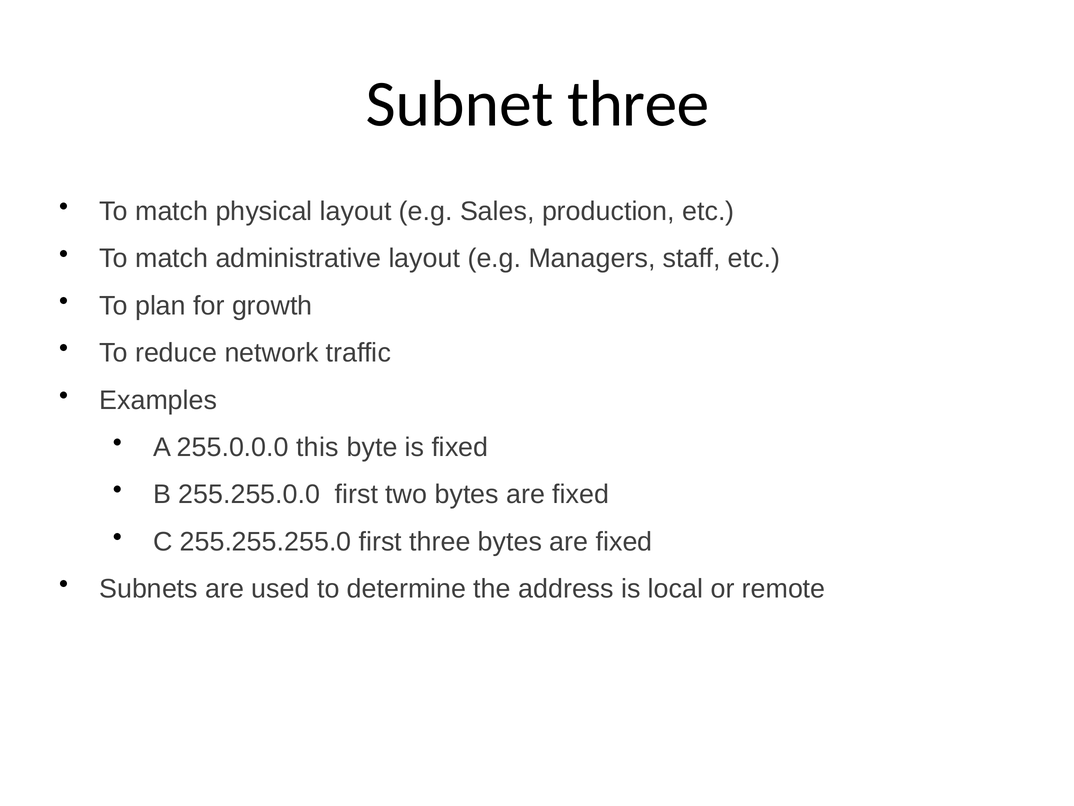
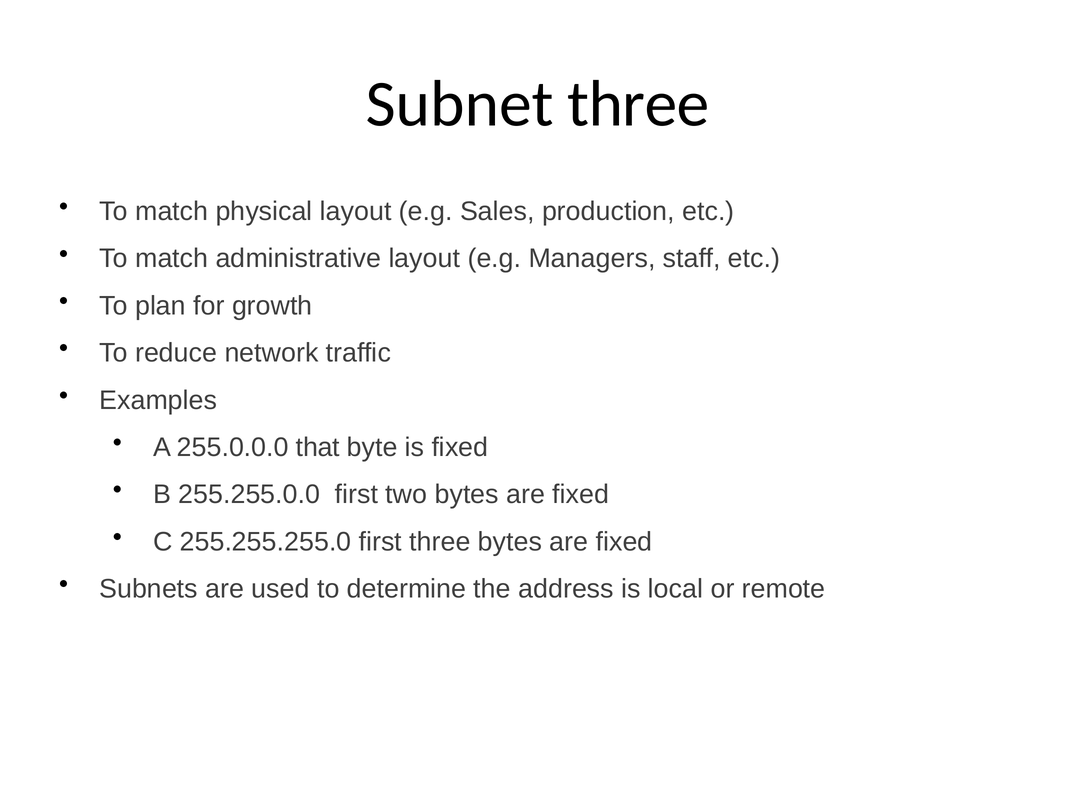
this: this -> that
